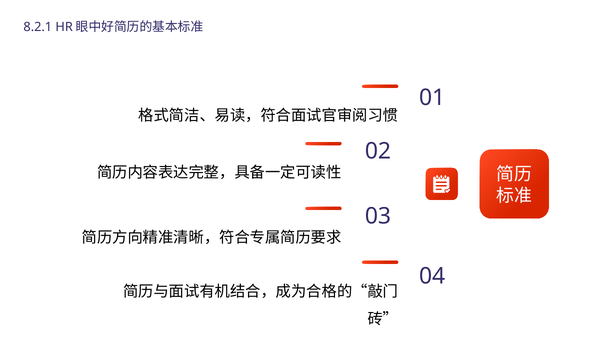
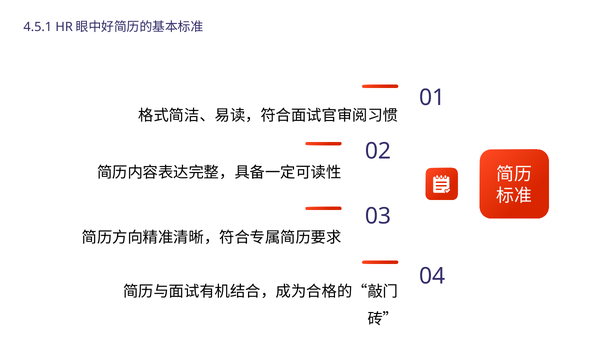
8.2.1: 8.2.1 -> 4.5.1
